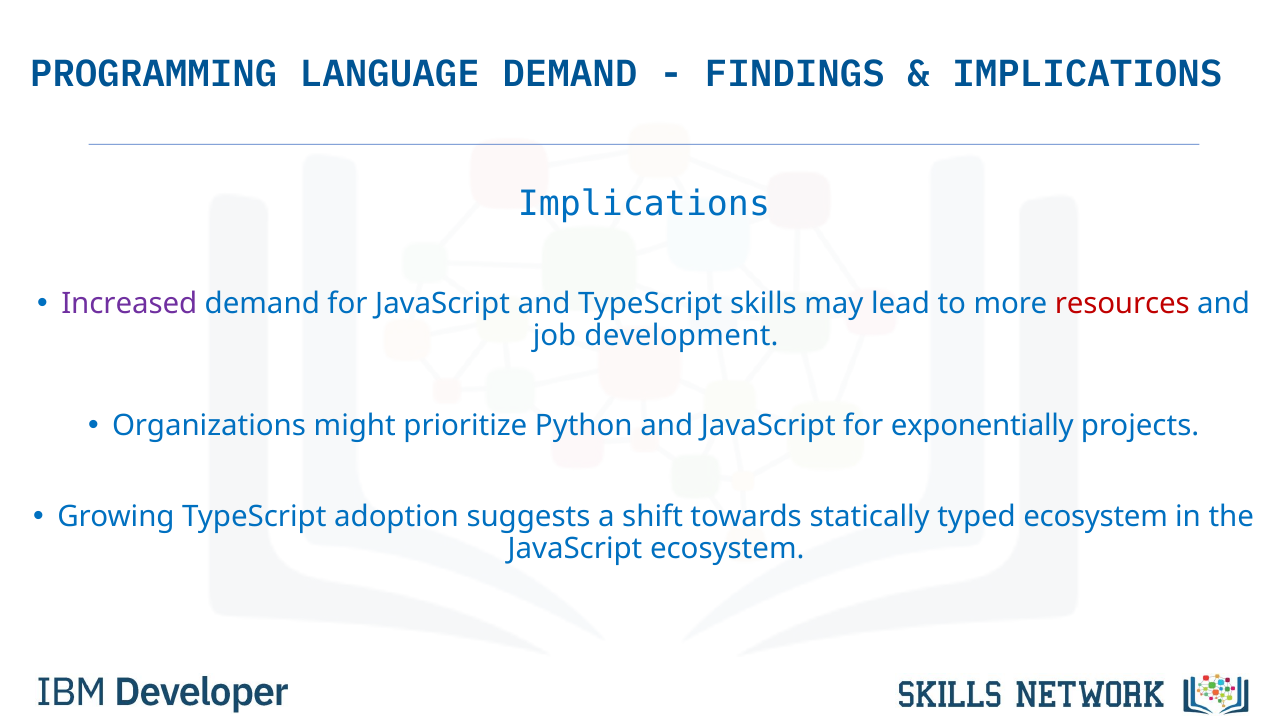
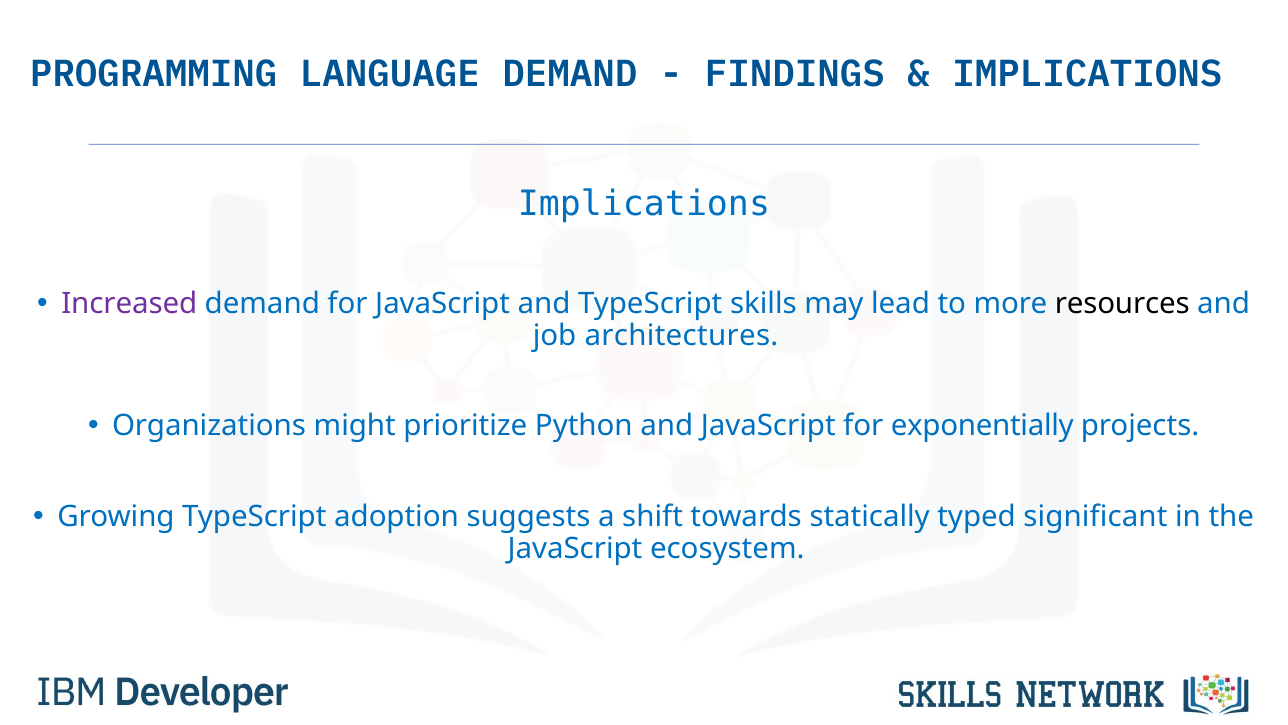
resources colour: red -> black
development: development -> architectures
typed ecosystem: ecosystem -> significant
